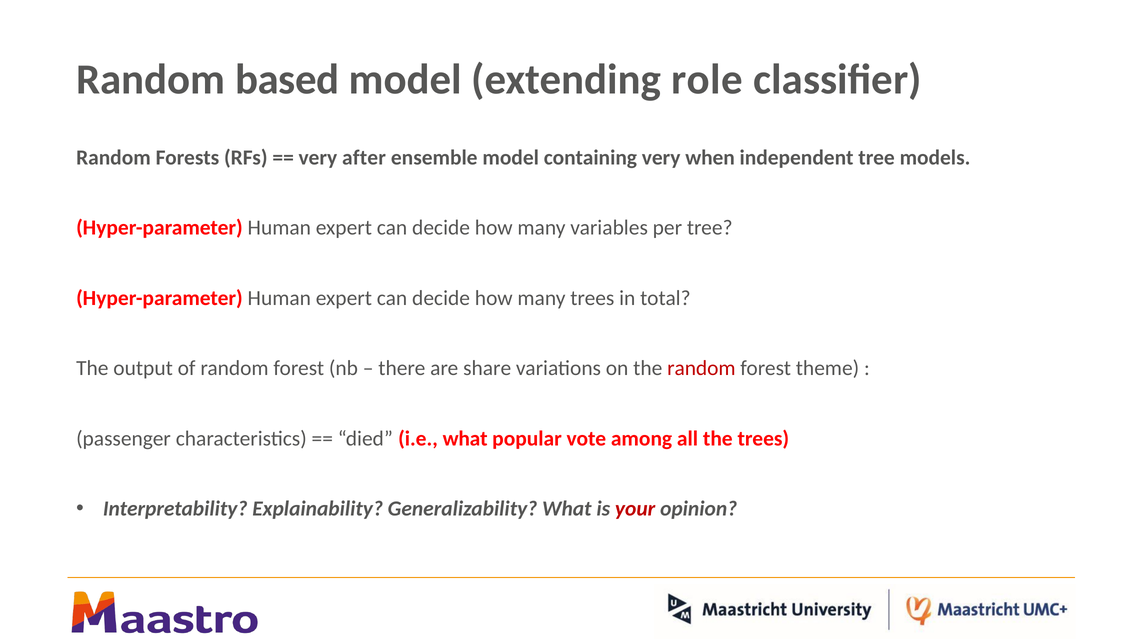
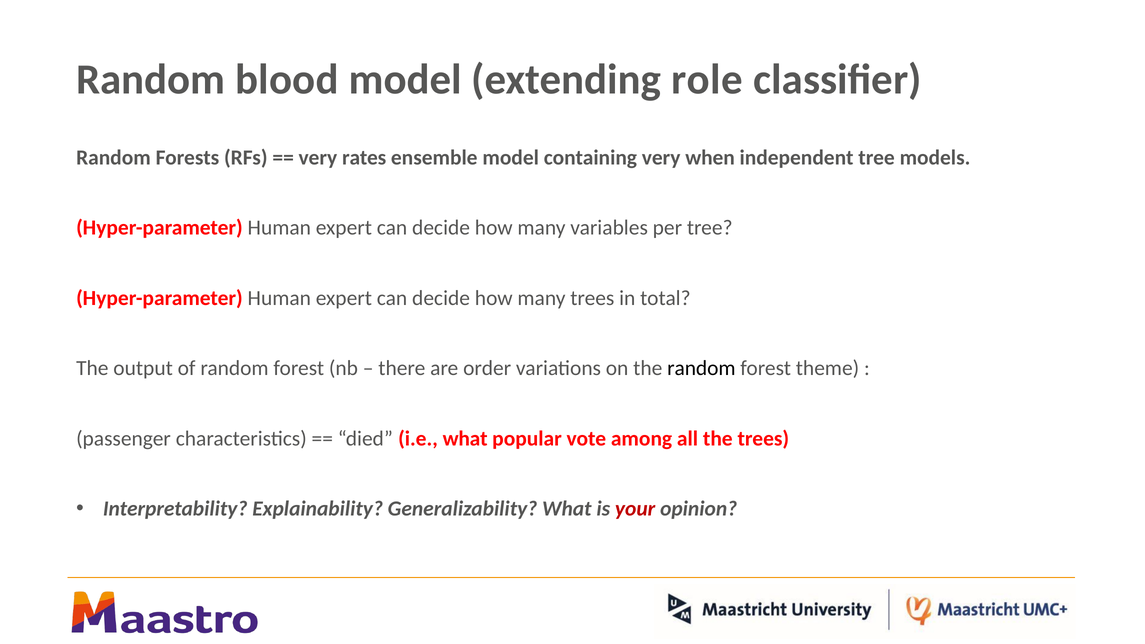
based: based -> blood
after: after -> rates
share: share -> order
random at (701, 368) colour: red -> black
